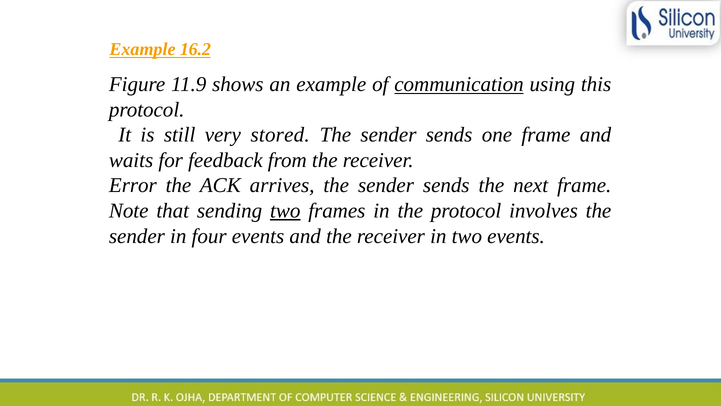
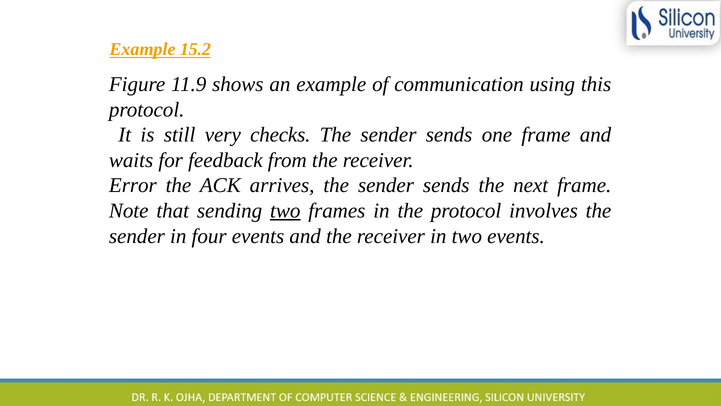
16.2: 16.2 -> 15.2
communication underline: present -> none
stored: stored -> checks
